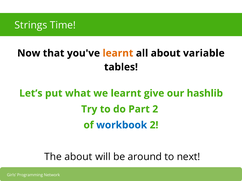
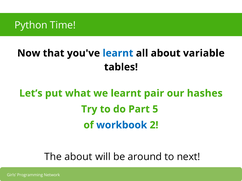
Strings: Strings -> Python
learnt at (118, 53) colour: orange -> blue
give: give -> pair
hashlib: hashlib -> hashes
Part 2: 2 -> 5
